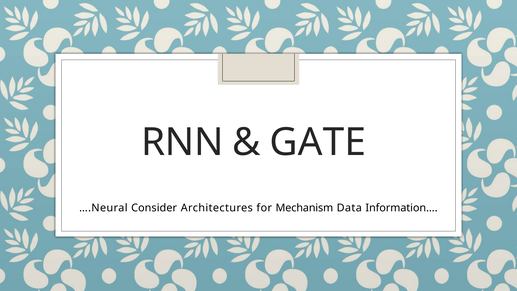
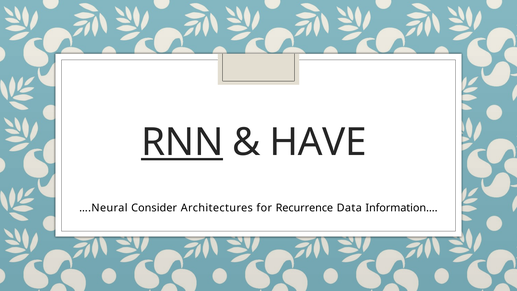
RNN underline: none -> present
GATE: GATE -> HAVE
Mechanism: Mechanism -> Recurrence
